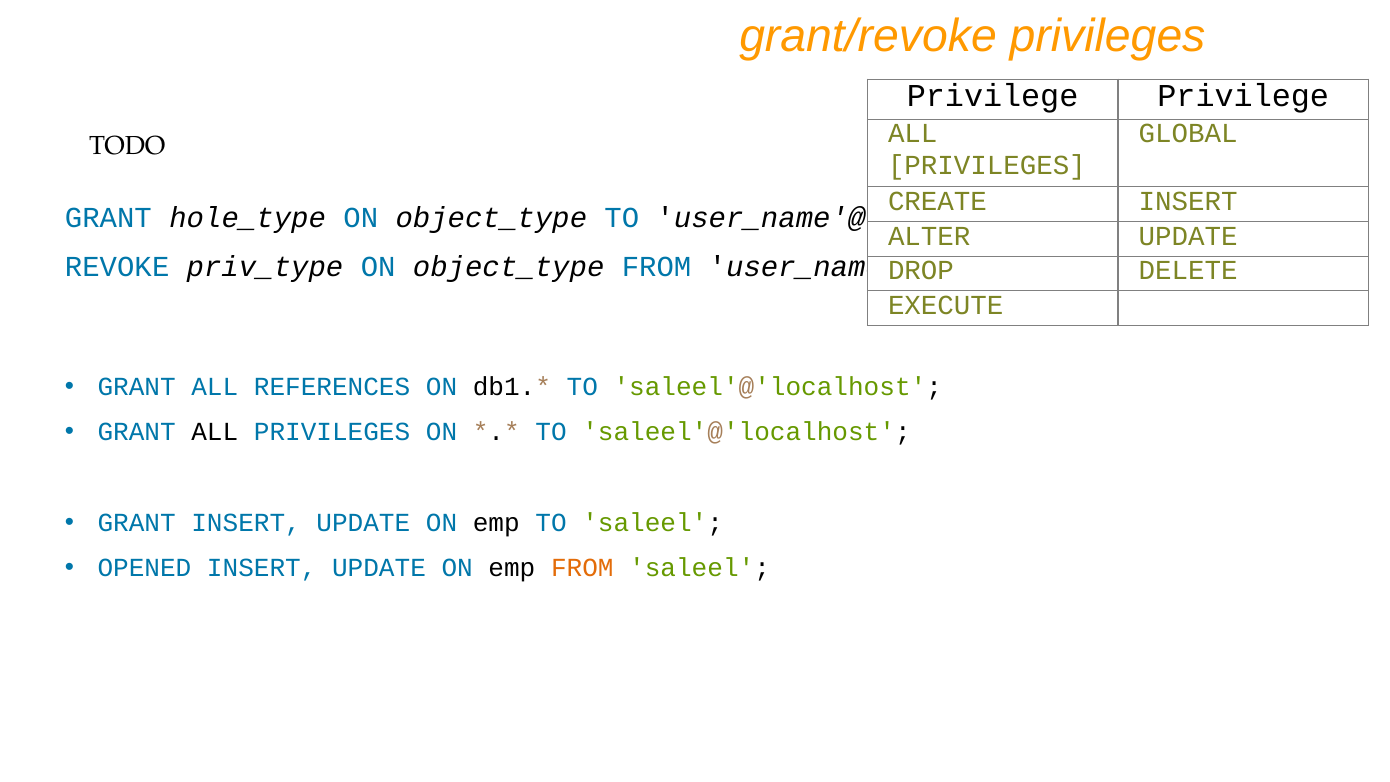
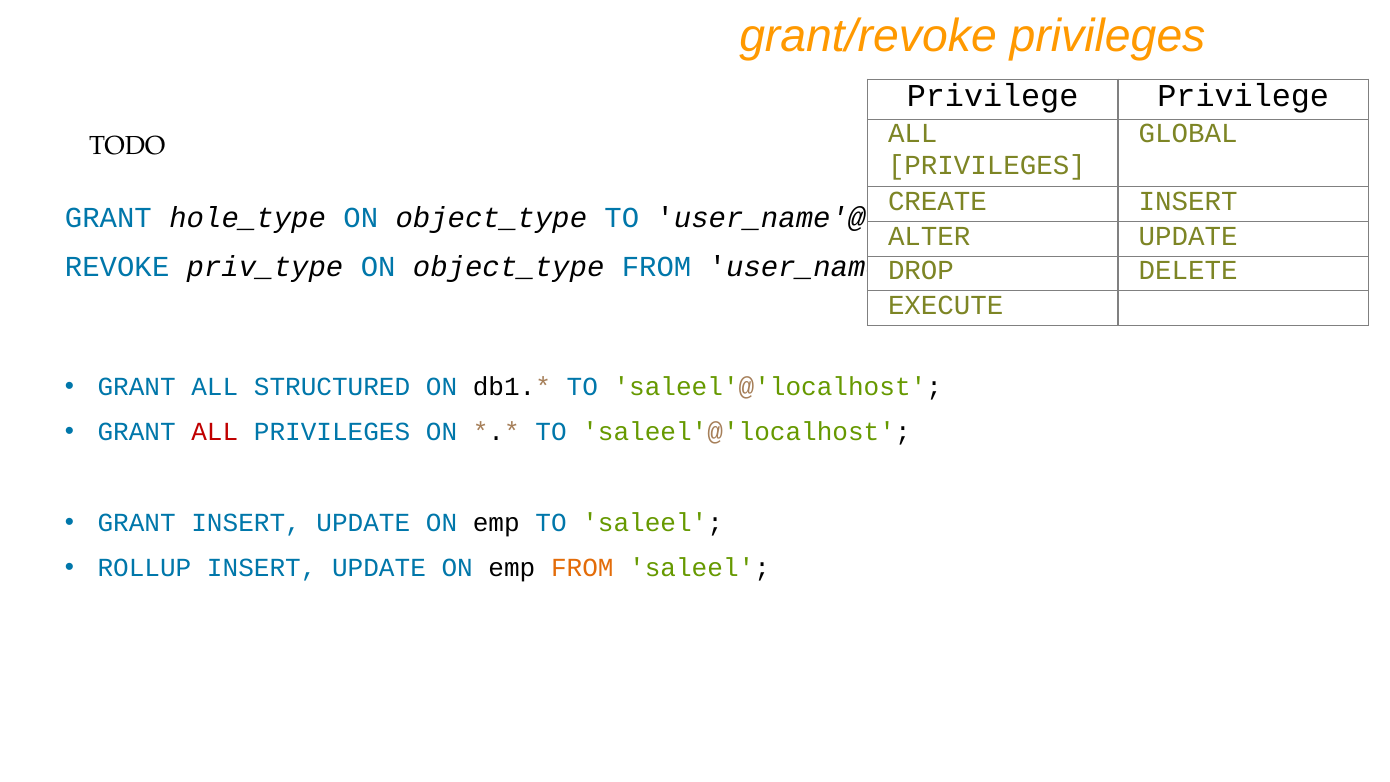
REFERENCES: REFERENCES -> STRUCTURED
ALL at (215, 432) colour: black -> red
OPENED: OPENED -> ROLLUP
